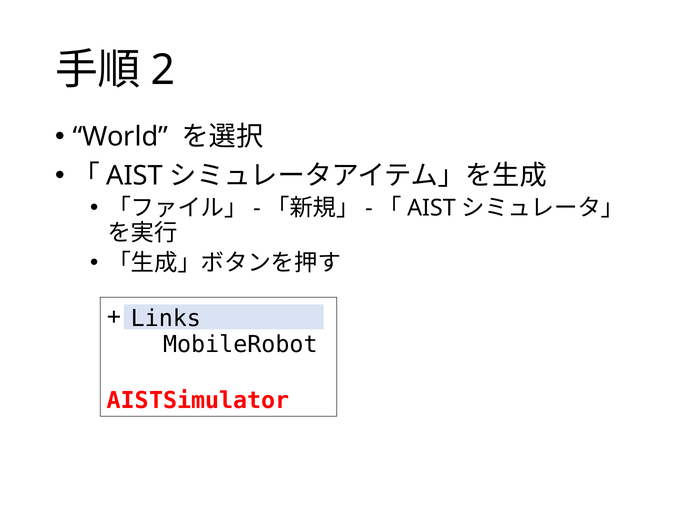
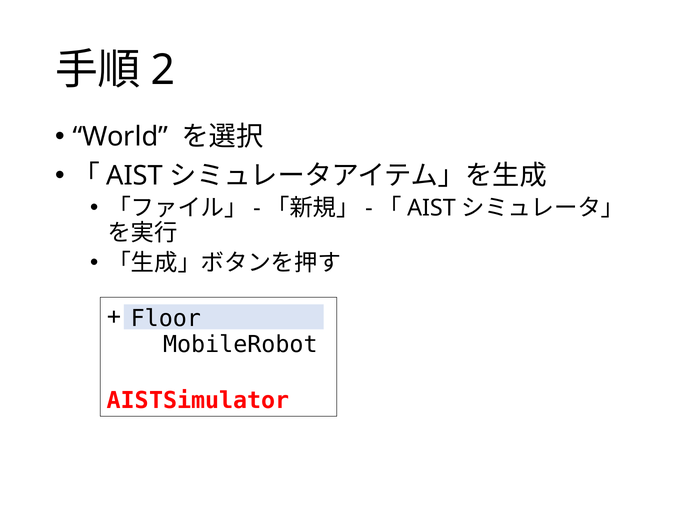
Links: Links -> Floor
